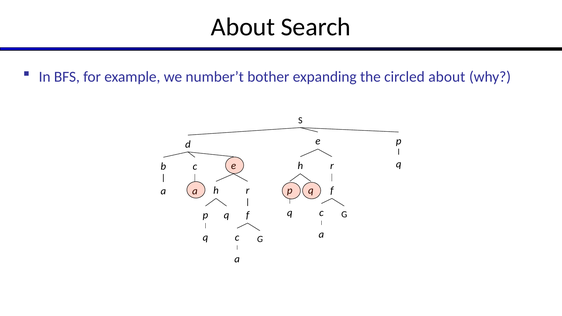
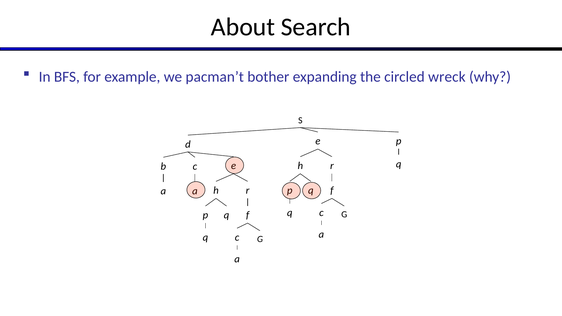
number’t: number’t -> pacman’t
circled about: about -> wreck
